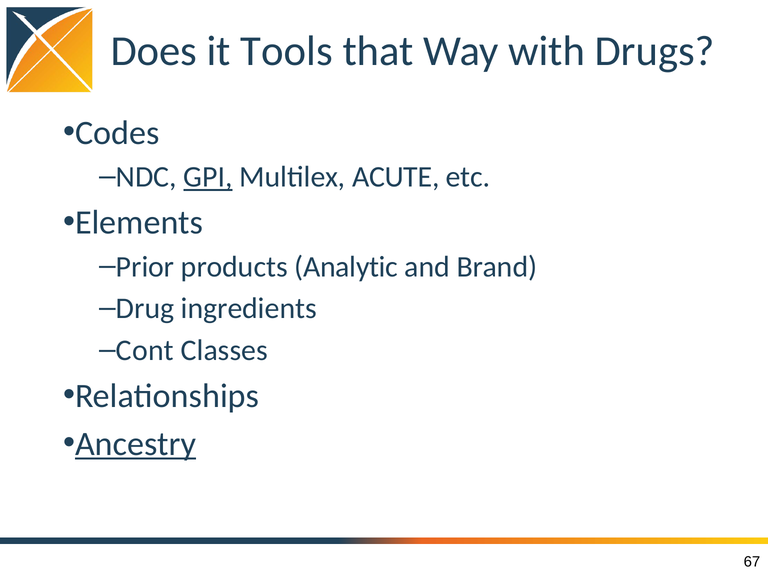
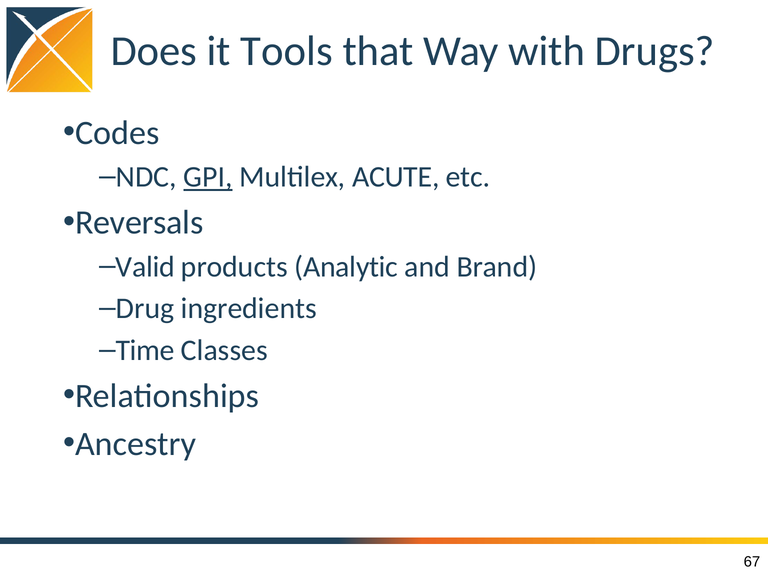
Elements: Elements -> Reversals
Prior: Prior -> Valid
Cont: Cont -> Time
Ancestry underline: present -> none
